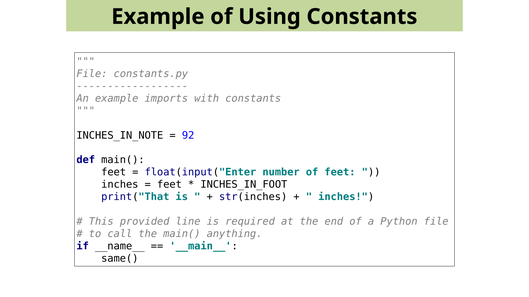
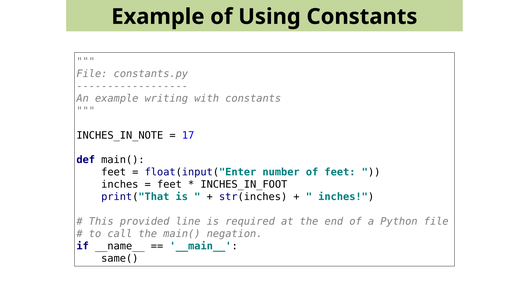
imports: imports -> writing
92: 92 -> 17
anything: anything -> negation
